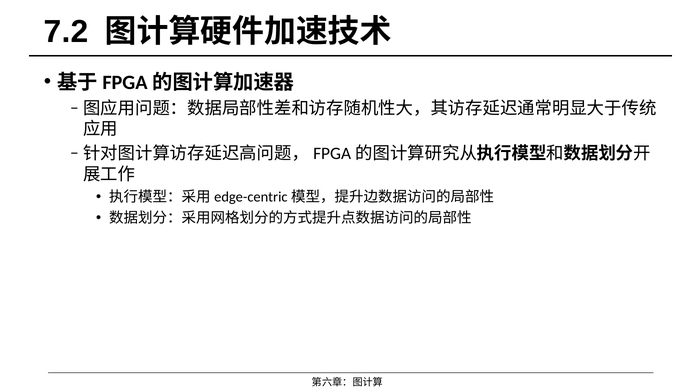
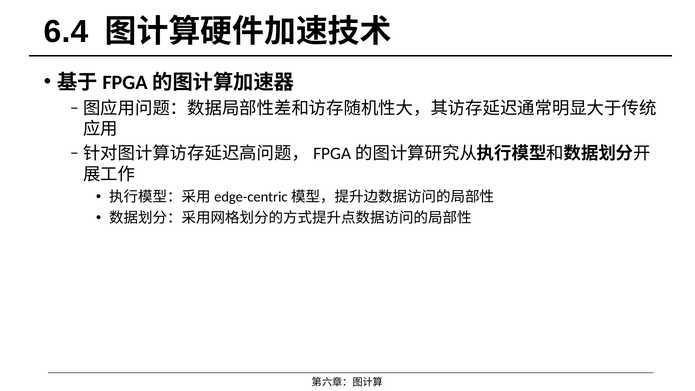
7.2: 7.2 -> 6.4
